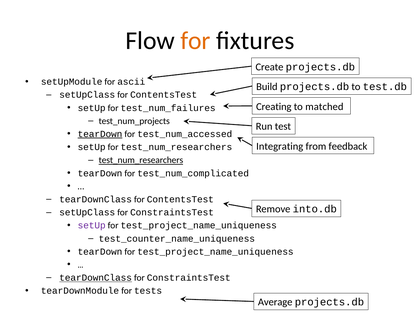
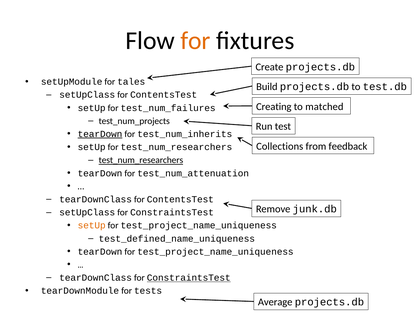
ascii: ascii -> tales
test_num_accessed: test_num_accessed -> test_num_inherits
Integrating: Integrating -> Collections
test_num_complicated: test_num_complicated -> test_num_attenuation
into.db: into.db -> junk.db
setUp at (92, 226) colour: purple -> orange
test_counter_name_uniqueness: test_counter_name_uniqueness -> test_defined_name_uniqueness
tearDownClass at (96, 278) underline: present -> none
ConstraintsTest at (189, 278) underline: none -> present
